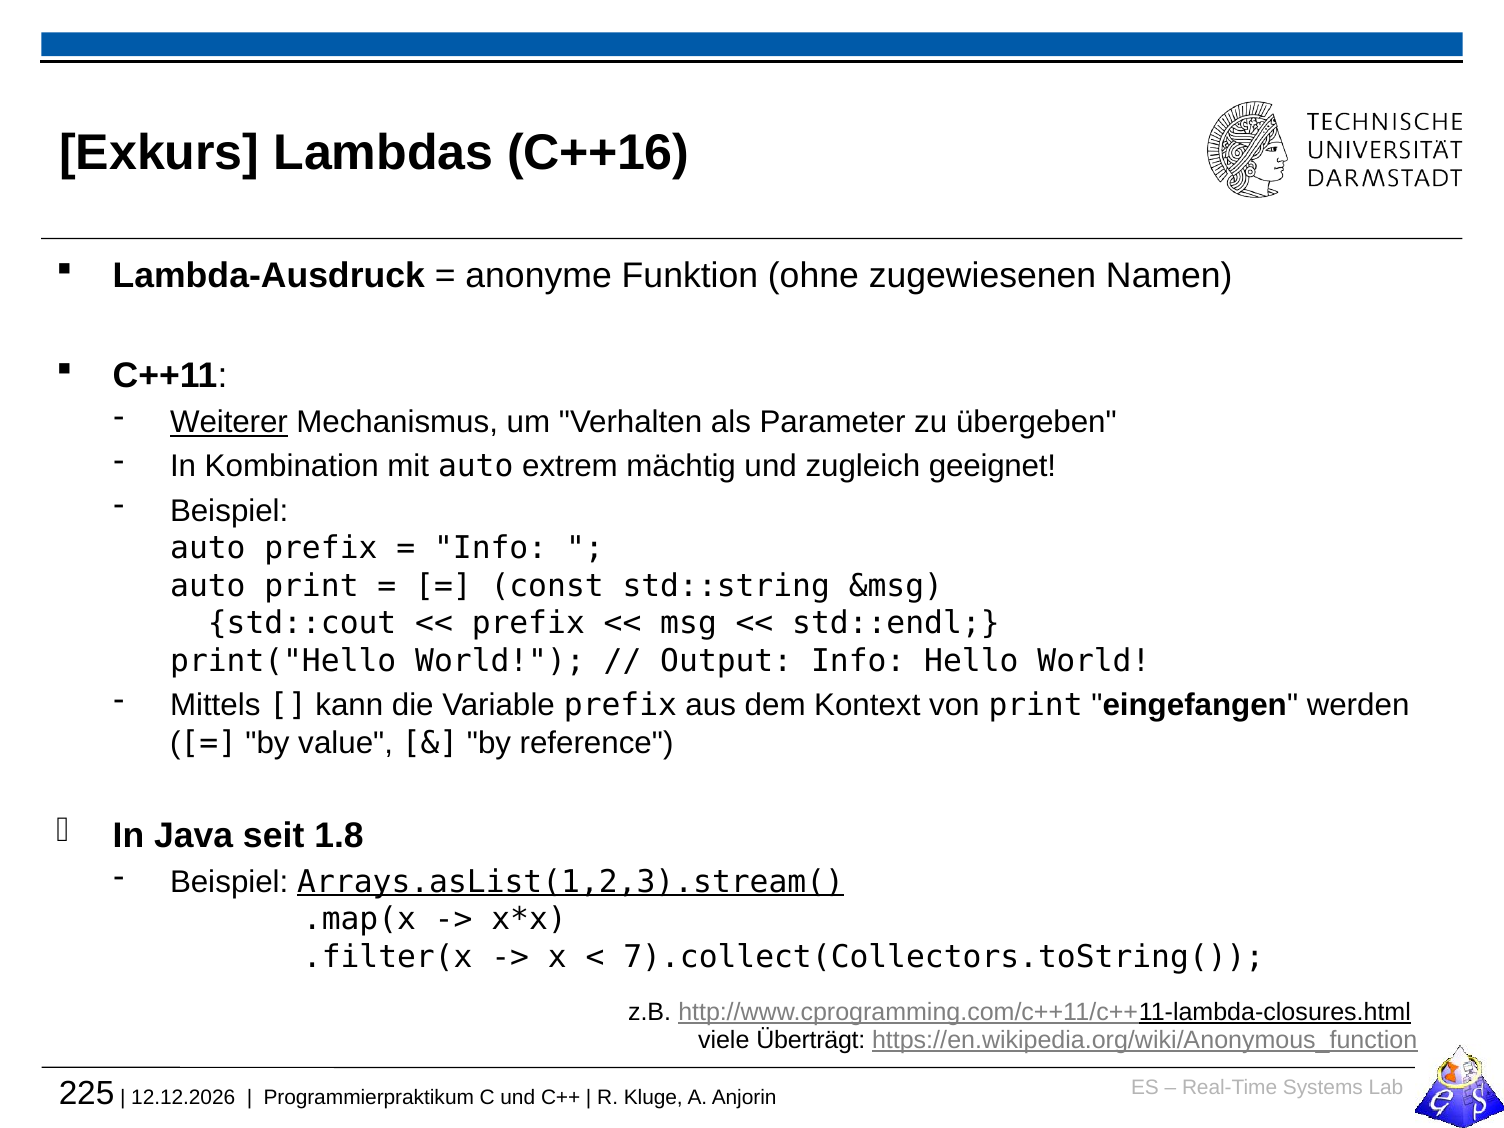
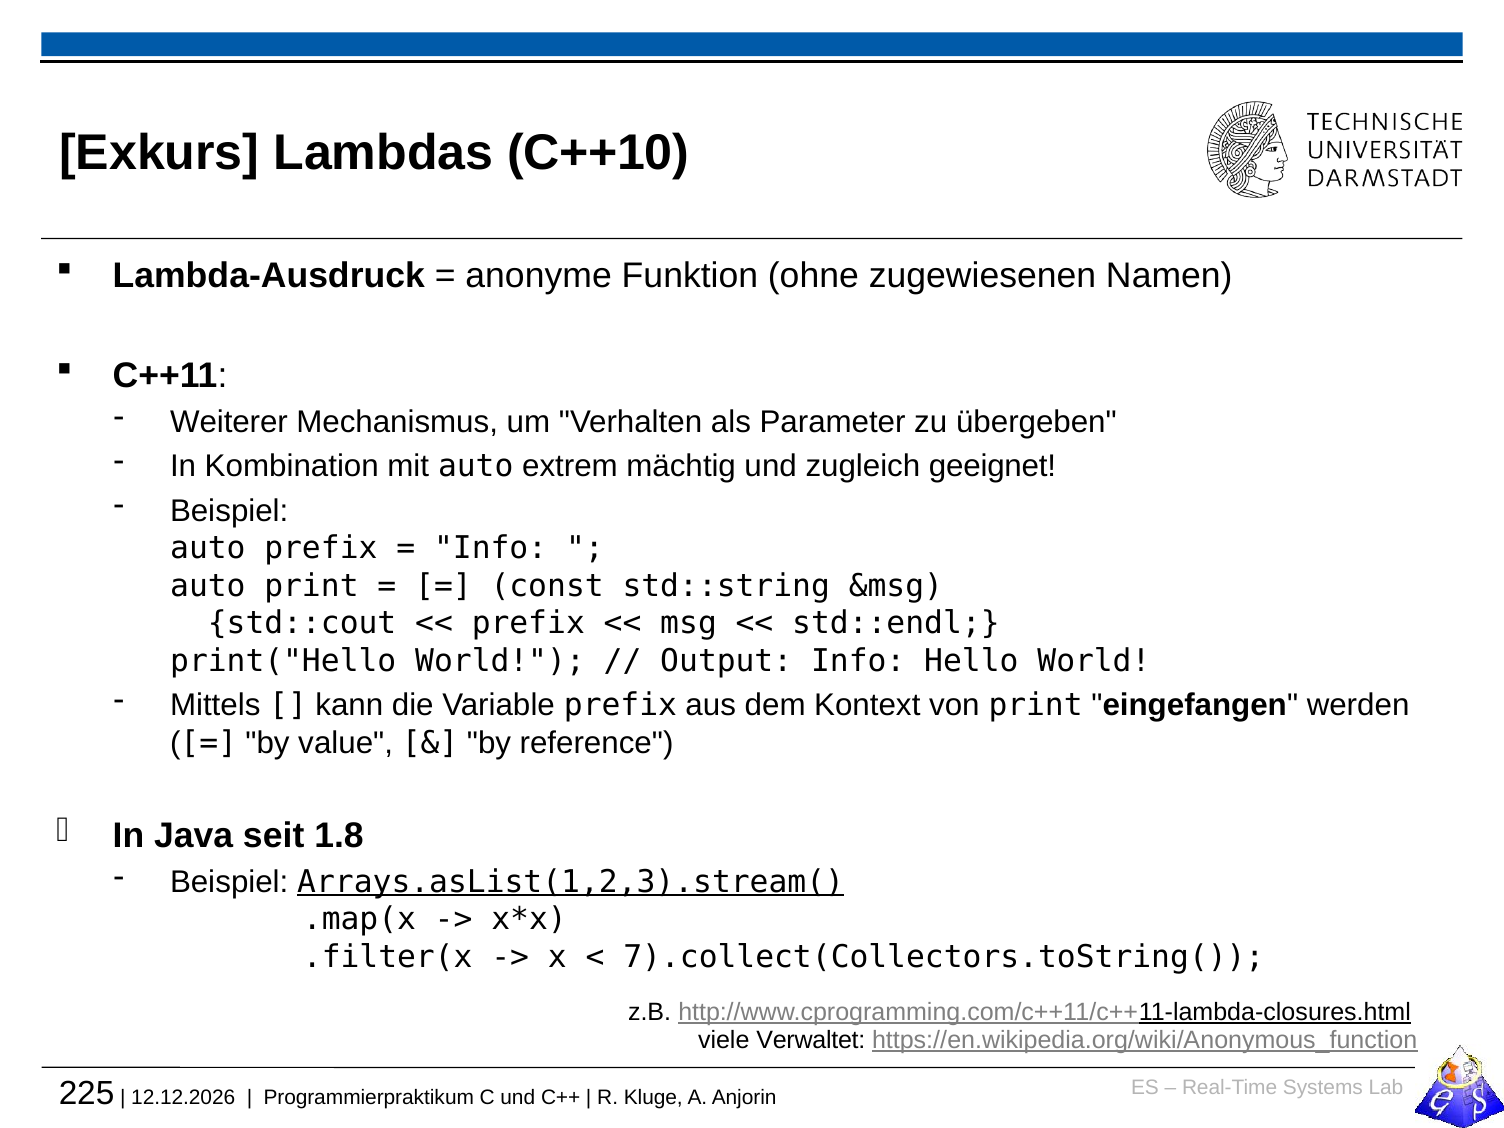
C++16: C++16 -> C++10
Weiterer underline: present -> none
Überträgt: Überträgt -> Verwaltet
